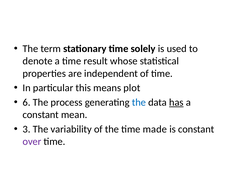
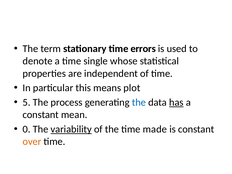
solely: solely -> errors
result: result -> single
6: 6 -> 5
3: 3 -> 0
variability underline: none -> present
over colour: purple -> orange
